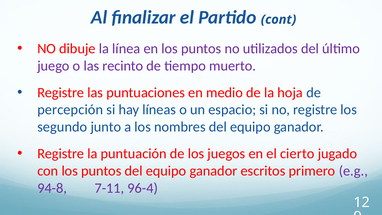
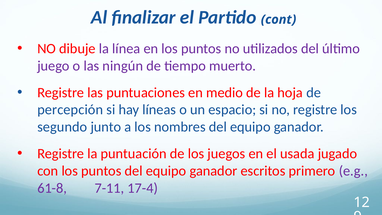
recinto: recinto -> ningún
cierto: cierto -> usada
94-8: 94-8 -> 61-8
96-4: 96-4 -> 17-4
